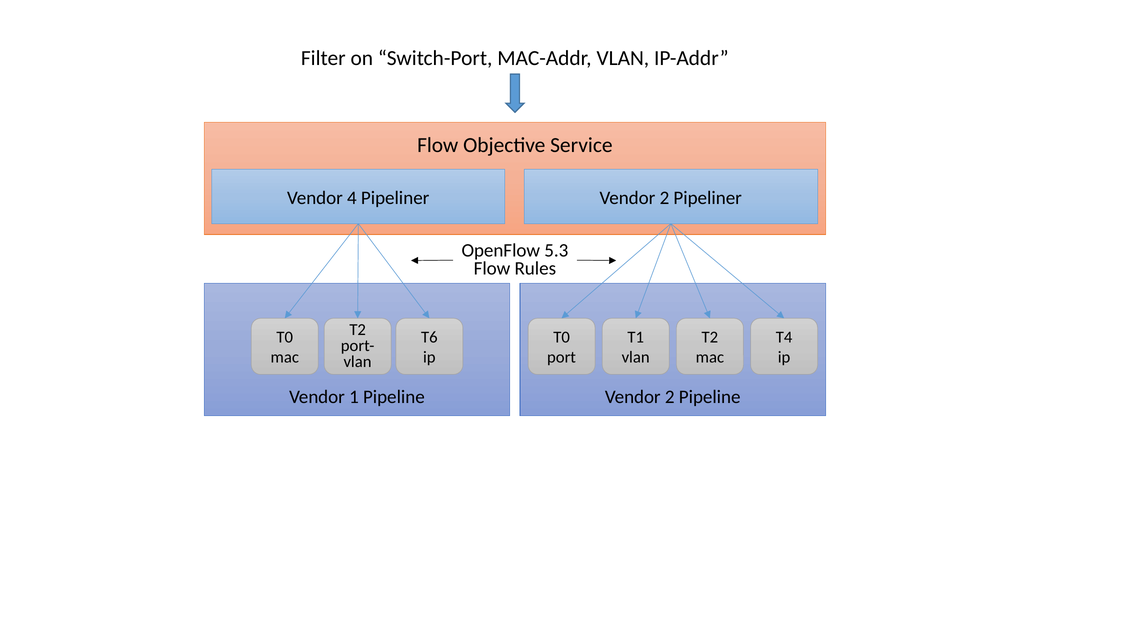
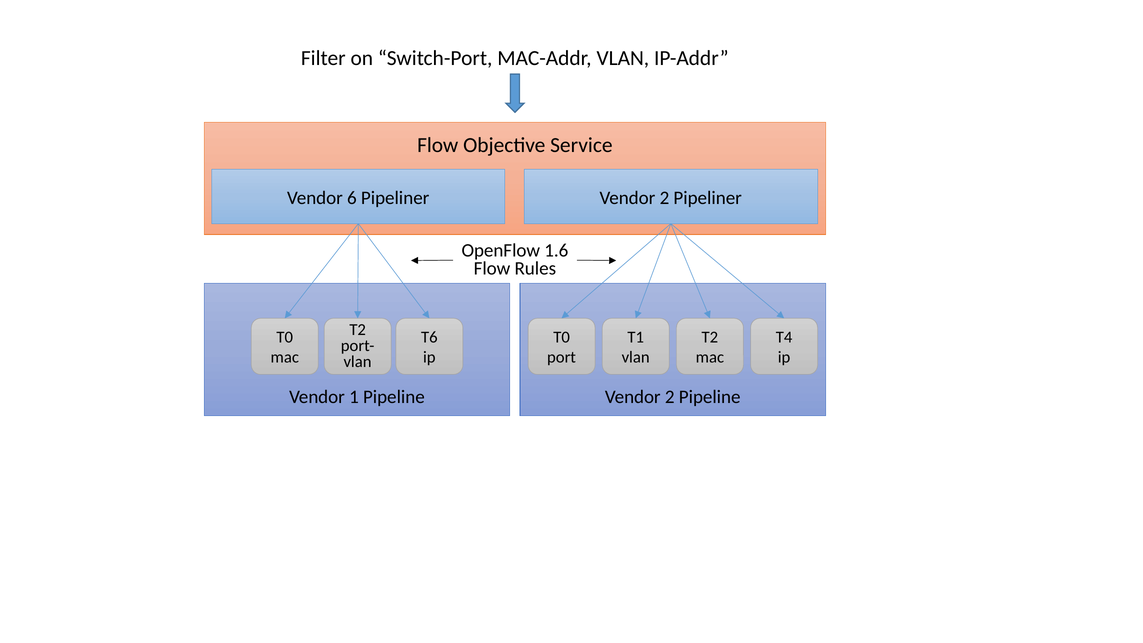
4: 4 -> 6
5.3: 5.3 -> 1.6
